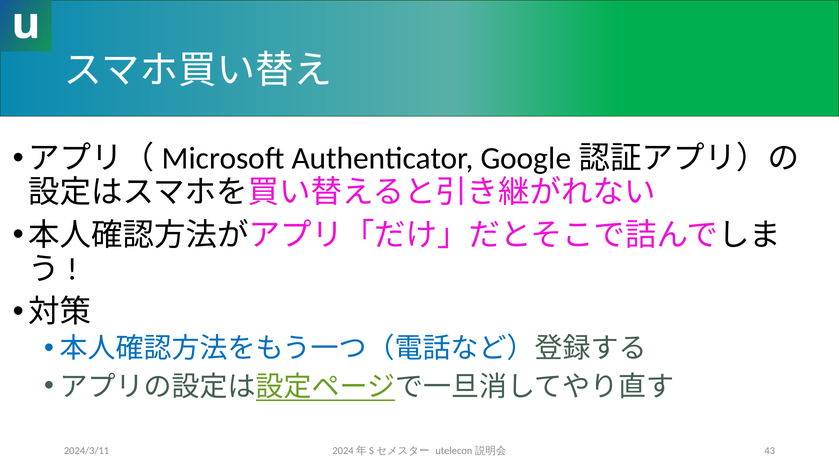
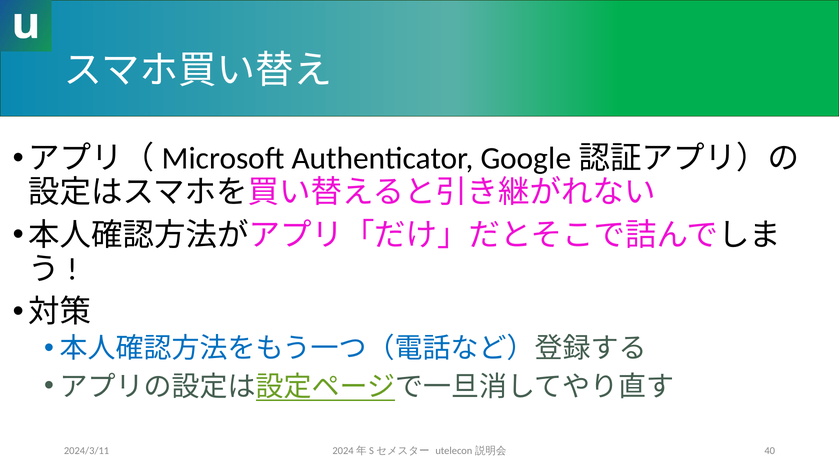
43: 43 -> 40
